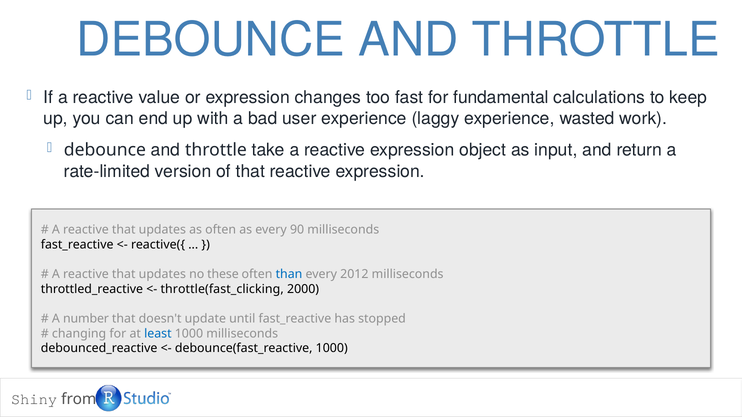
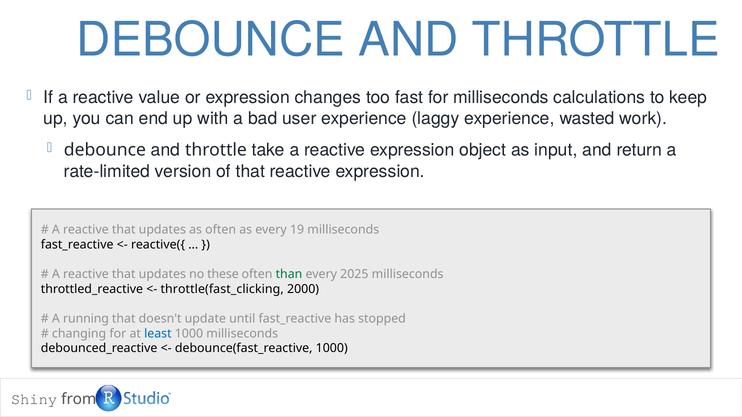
for fundamental: fundamental -> milliseconds
90: 90 -> 19
than colour: blue -> green
2012: 2012 -> 2025
number: number -> running
